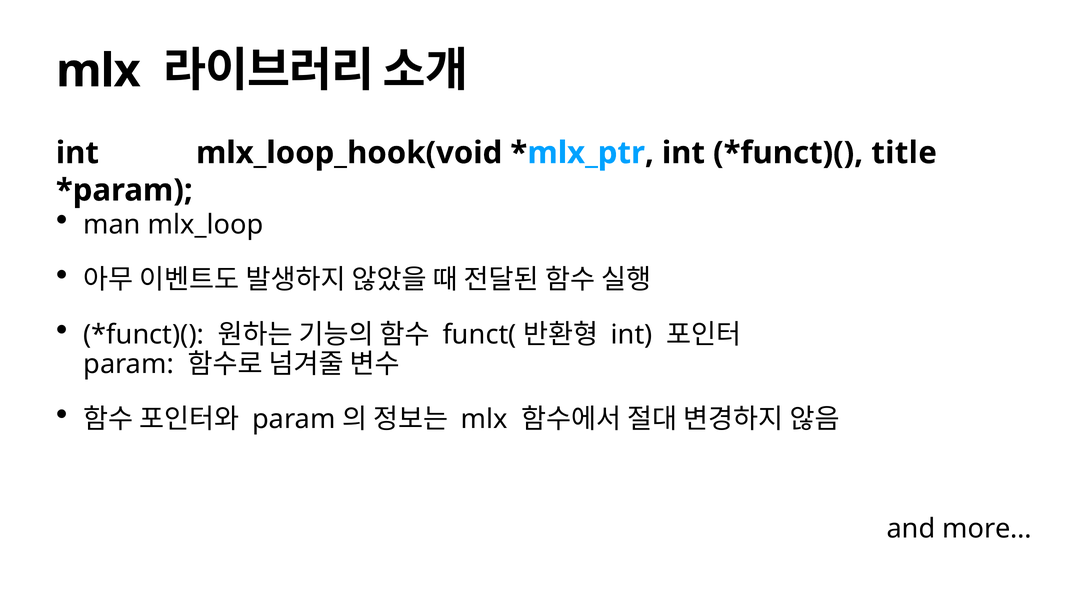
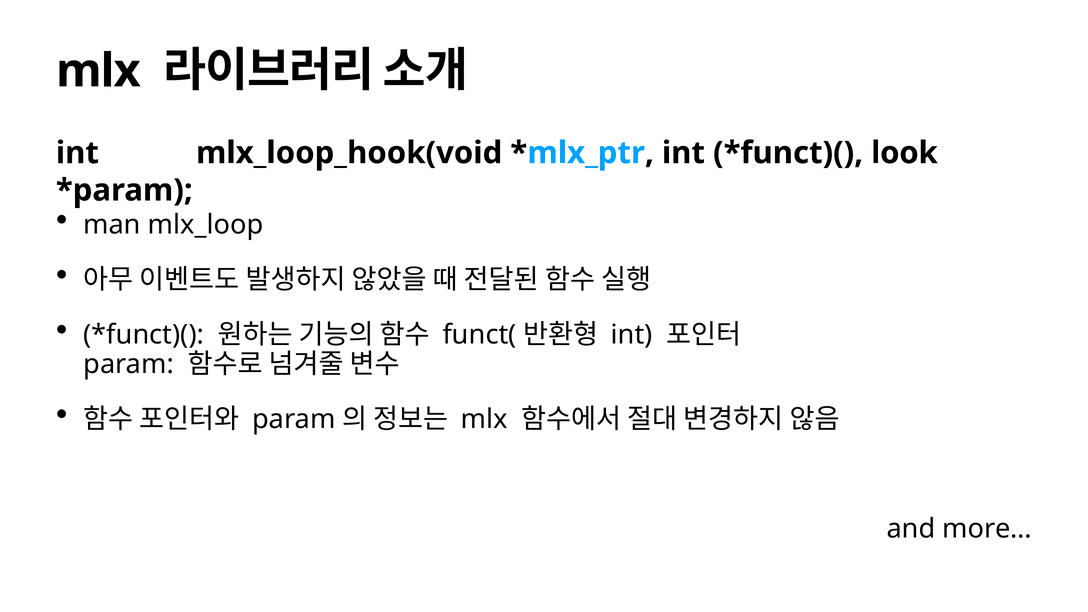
title: title -> look
